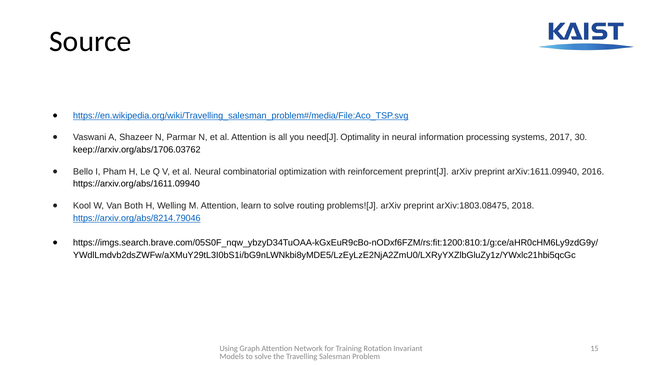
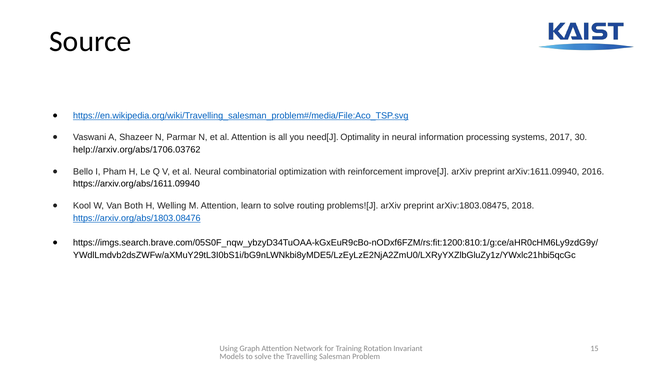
keep://arxiv.org/abs/1706.03762: keep://arxiv.org/abs/1706.03762 -> help://arxiv.org/abs/1706.03762
preprint[J: preprint[J -> improve[J
https://arxiv.org/abs/8214.79046: https://arxiv.org/abs/8214.79046 -> https://arxiv.org/abs/1803.08476
